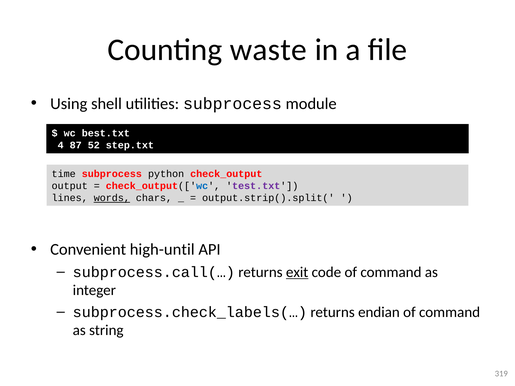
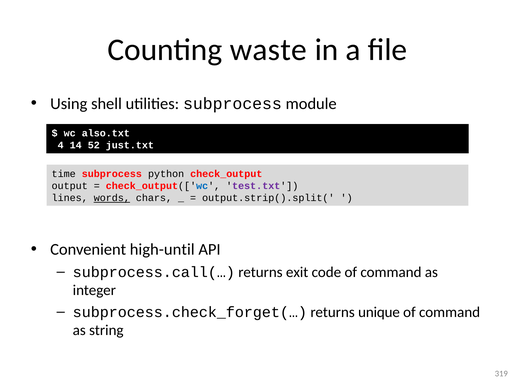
best.txt: best.txt -> also.txt
87: 87 -> 14
step.txt: step.txt -> just.txt
exit underline: present -> none
subprocess.check_labels(…: subprocess.check_labels(… -> subprocess.check_forget(…
endian: endian -> unique
